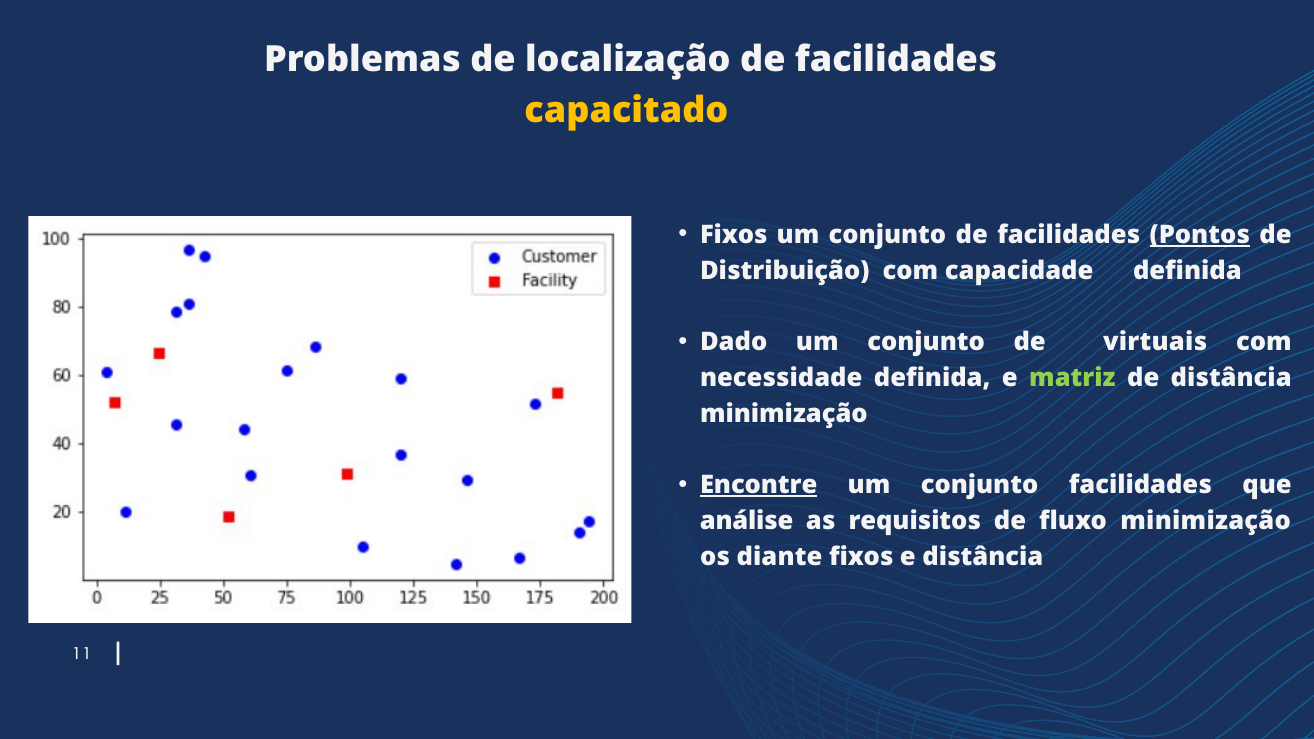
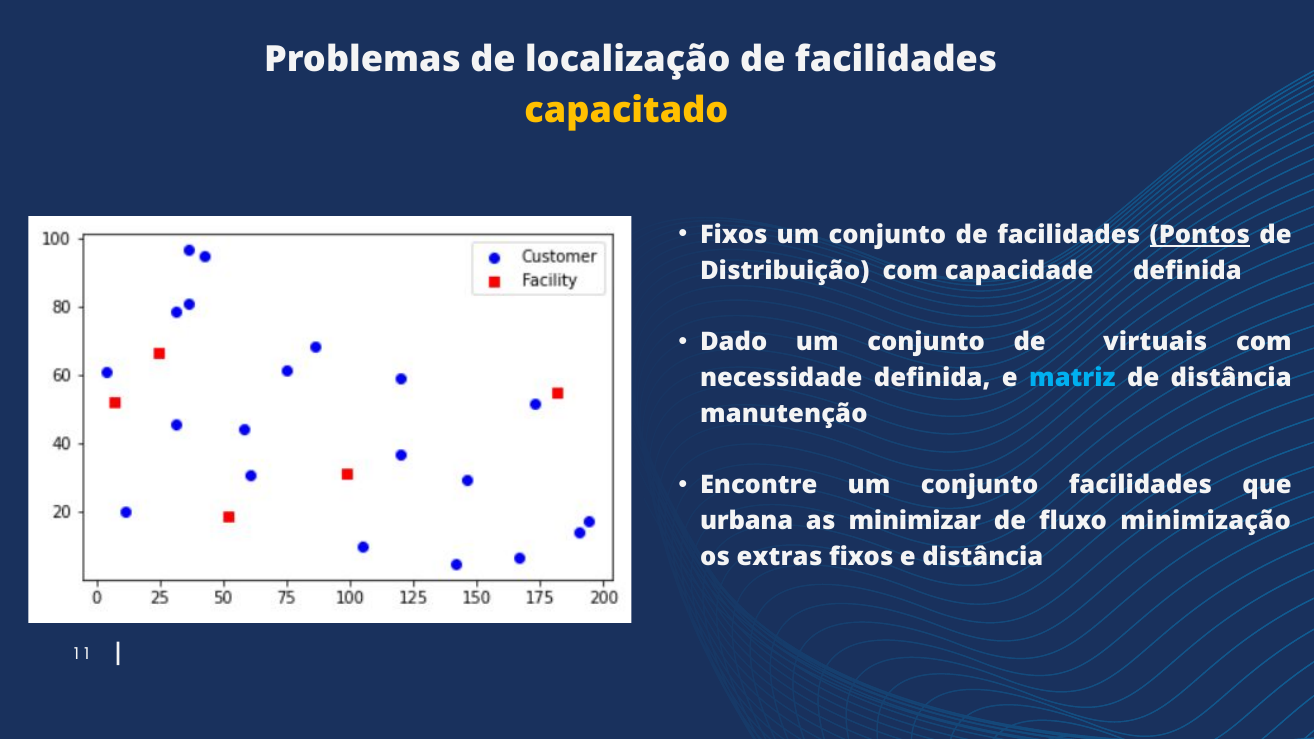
matriz colour: light green -> light blue
minimização at (784, 414): minimização -> manutenção
Encontre underline: present -> none
análise: análise -> urbana
requisitos: requisitos -> minimizar
diante: diante -> extras
